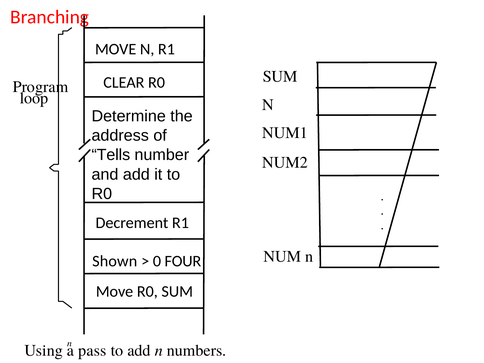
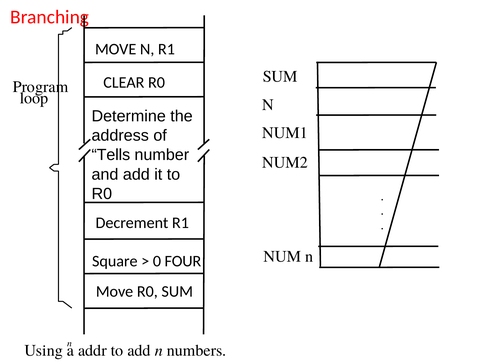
Shown: Shown -> Square
pass: pass -> addr
